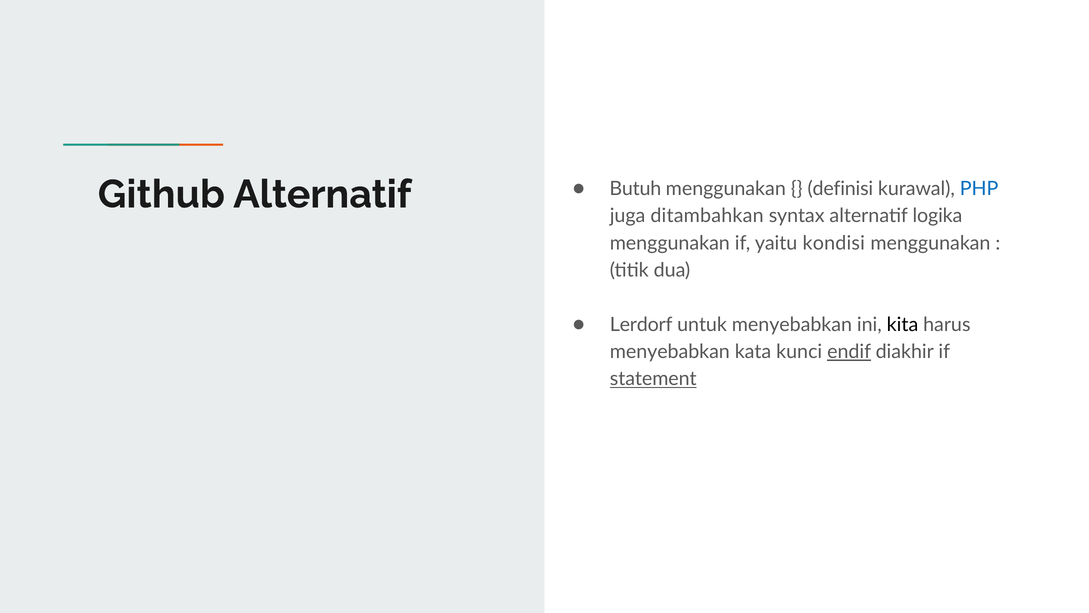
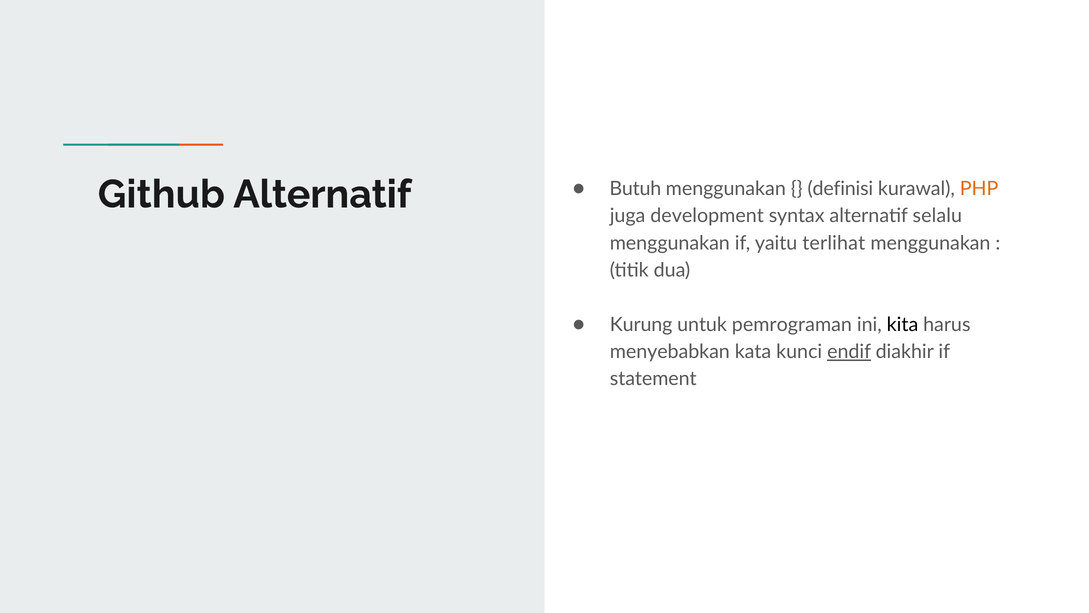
PHP colour: blue -> orange
ditambahkan: ditambahkan -> development
logika: logika -> selalu
kondisi: kondisi -> terlihat
Lerdorf: Lerdorf -> Kurung
untuk menyebabkan: menyebabkan -> pemrograman
statement underline: present -> none
